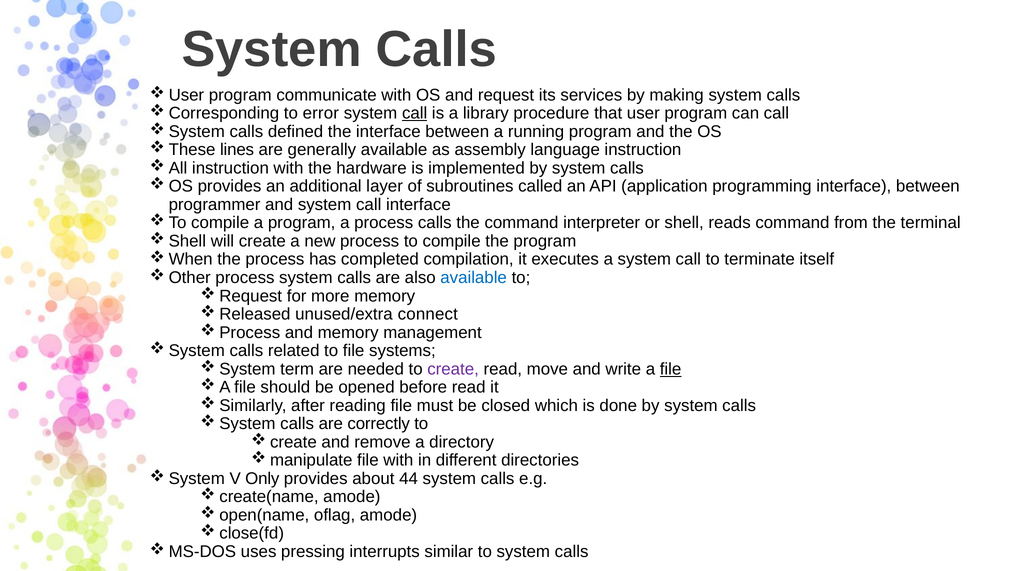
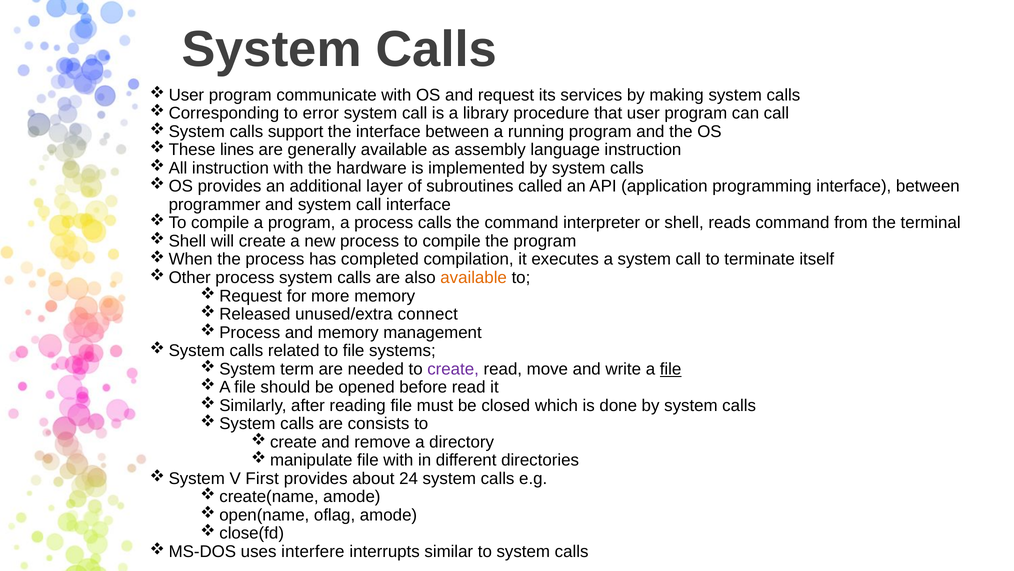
call at (415, 113) underline: present -> none
defined: defined -> support
available at (474, 277) colour: blue -> orange
correctly: correctly -> consists
Only: Only -> First
44: 44 -> 24
pressing: pressing -> interfere
